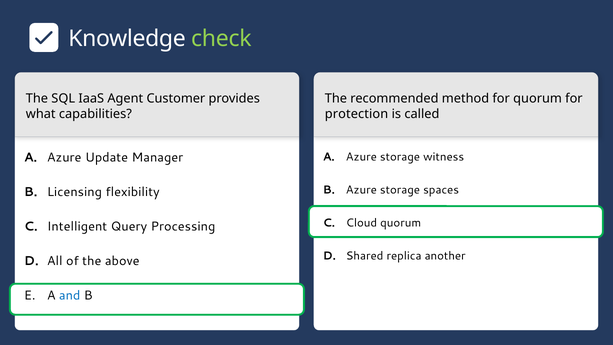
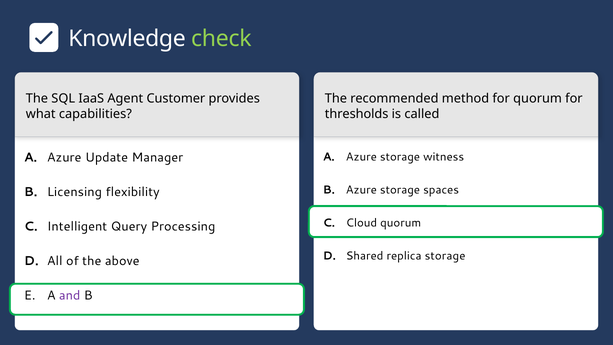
protection: protection -> thresholds
replica another: another -> storage
and colour: blue -> purple
